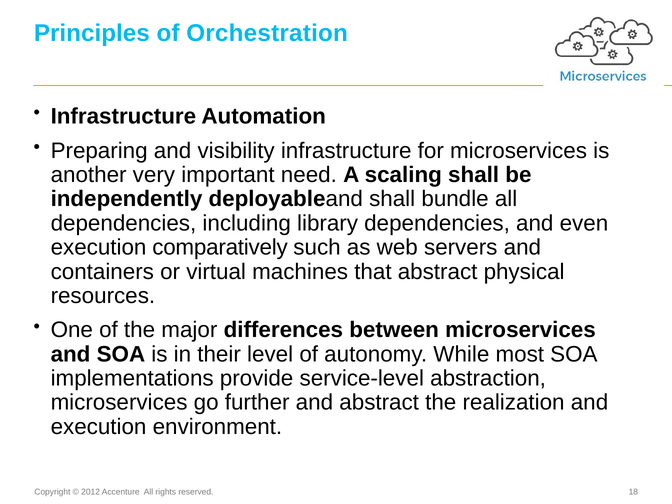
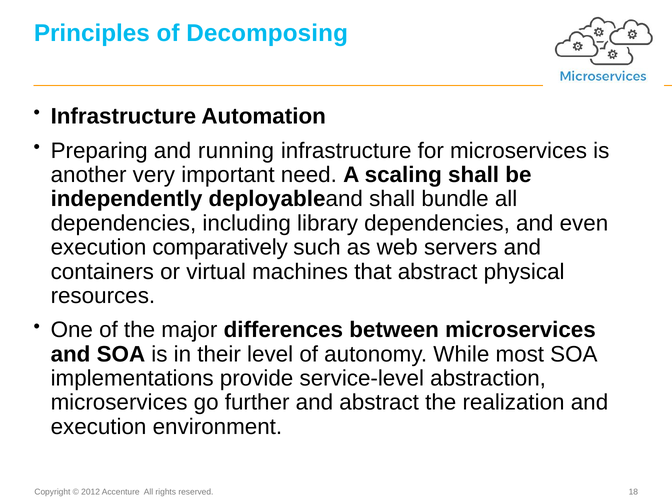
Orchestration: Orchestration -> Decomposing
visibility: visibility -> running
